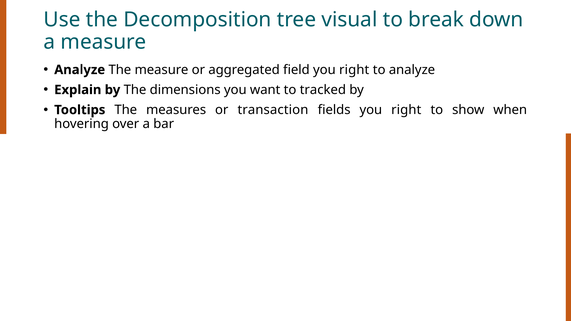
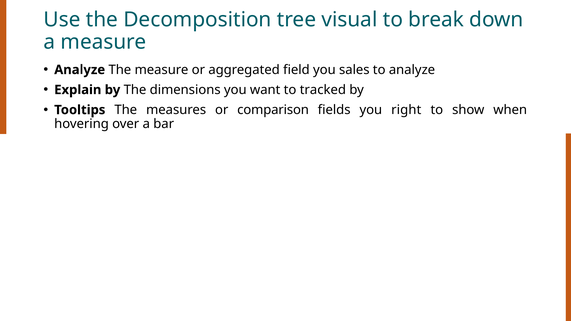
field you right: right -> sales
transaction: transaction -> comparison
